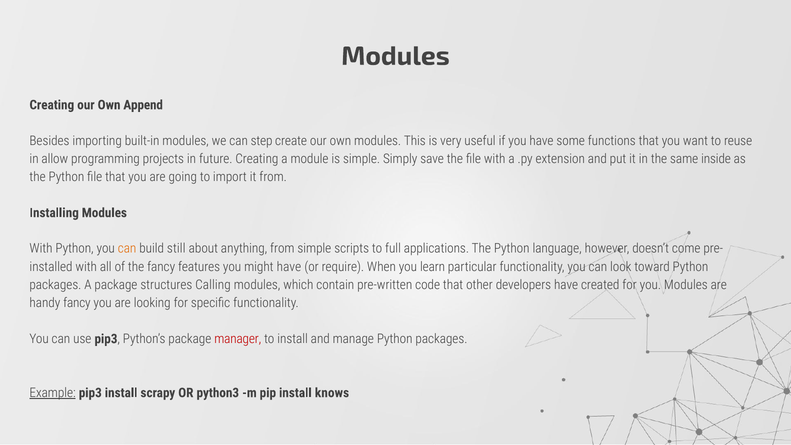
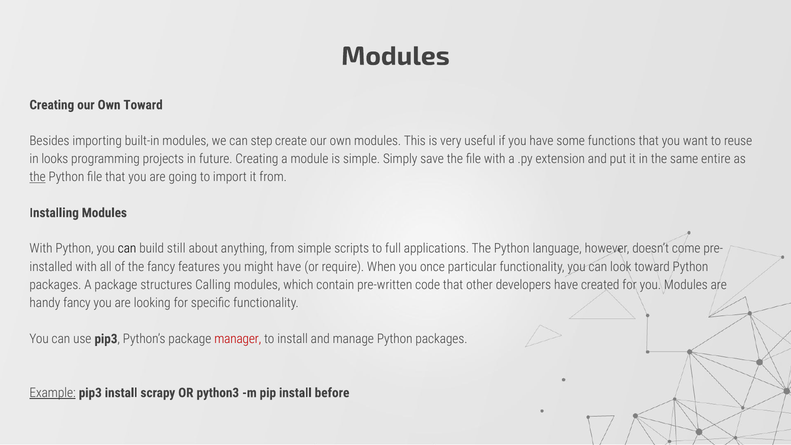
Own Append: Append -> Toward
allow: allow -> looks
inside: inside -> entire
the at (38, 177) underline: none -> present
can at (127, 249) colour: orange -> black
learn: learn -> once
knows: knows -> before
